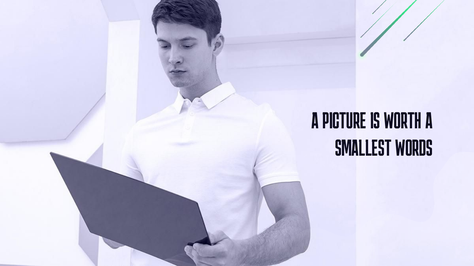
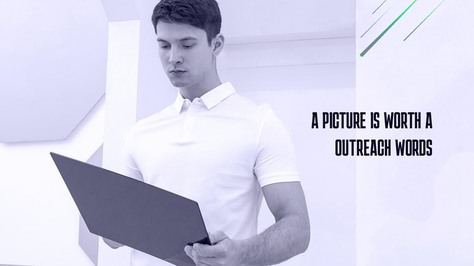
SMALLEST: SMALLEST -> OUTREACH
